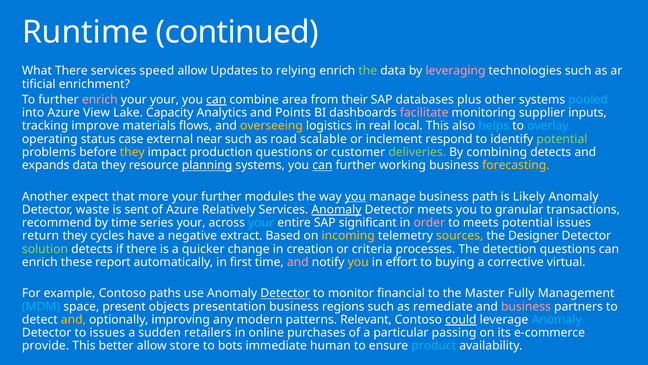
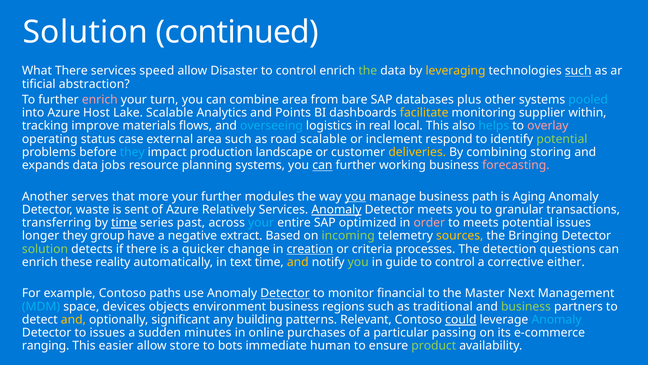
Runtime at (85, 32): Runtime -> Solution
Updates: Updates -> Disaster
relying at (296, 71): relying -> control
leveraging colour: pink -> yellow
such at (578, 71) underline: none -> present
enrichment: enrichment -> abstraction
your your: your -> turn
can at (216, 100) underline: present -> none
their: their -> bare
View: View -> Host
Lake Capacity: Capacity -> Scalable
facilitate colour: pink -> yellow
inputs: inputs -> within
overseeing colour: yellow -> light blue
overlay colour: light blue -> pink
external near: near -> area
they at (132, 152) colour: yellow -> light blue
production questions: questions -> landscape
deliveries colour: light green -> yellow
combining detects: detects -> storing
data they: they -> jobs
planning underline: present -> none
forecasting colour: yellow -> pink
expect: expect -> serves
Likely: Likely -> Aging
recommend: recommend -> transferring
time at (124, 223) underline: none -> present
series your: your -> past
significant: significant -> optimized
return: return -> longer
cycles: cycles -> group
incoming colour: yellow -> light green
Designer: Designer -> Bringing
creation underline: none -> present
report: report -> reality
first: first -> text
and at (298, 262) colour: pink -> yellow
you at (358, 262) colour: yellow -> light green
effort: effort -> guide
buying at (455, 262): buying -> control
virtual: virtual -> either
Fully: Fully -> Next
present: present -> devices
presentation: presentation -> environment
remediate: remediate -> traditional
business at (526, 306) colour: pink -> light green
improving: improving -> significant
modern: modern -> building
retailers: retailers -> minutes
provide: provide -> ranging
better: better -> easier
product colour: light blue -> light green
